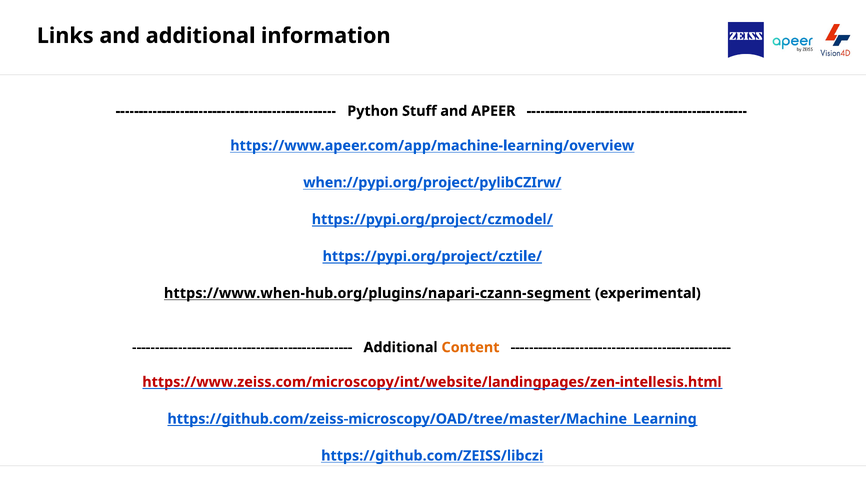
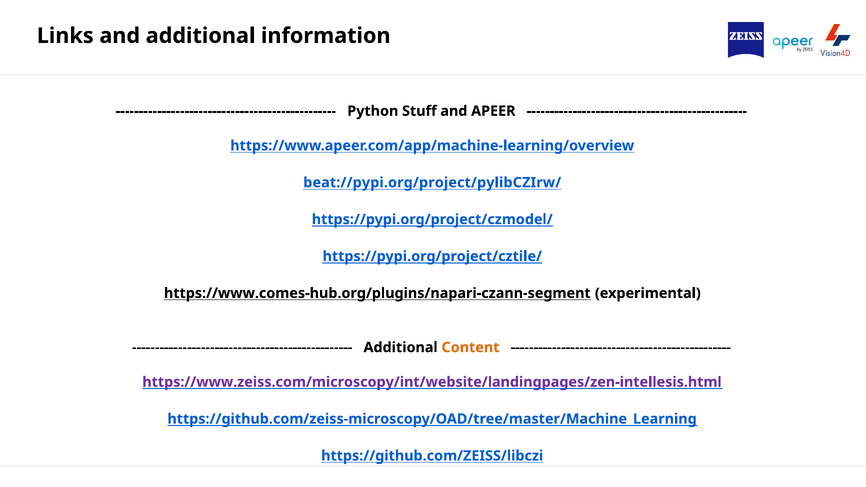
when://pypi.org/project/pylibCZIrw/: when://pypi.org/project/pylibCZIrw/ -> beat://pypi.org/project/pylibCZIrw/
https://www.when-hub.org/plugins/napari-czann-segment: https://www.when-hub.org/plugins/napari-czann-segment -> https://www.comes-hub.org/plugins/napari-czann-segment
https://www.zeiss.com/microscopy/int/website/landingpages/zen-intellesis.html colour: red -> purple
